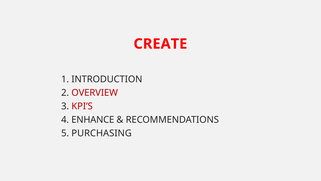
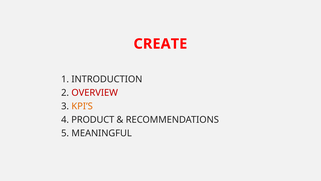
KPI’S colour: red -> orange
ENHANCE: ENHANCE -> PRODUCT
PURCHASING: PURCHASING -> MEANINGFUL
